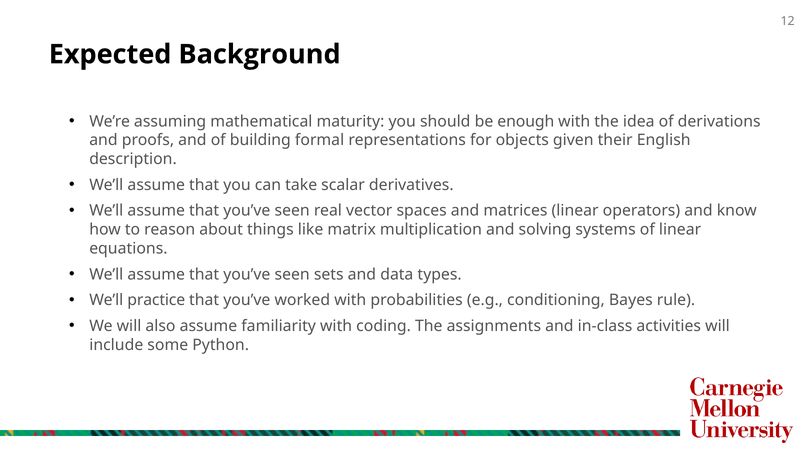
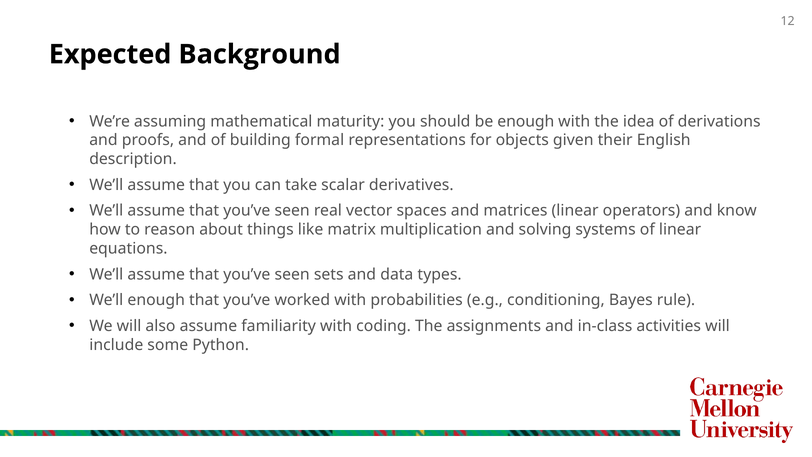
We’ll practice: practice -> enough
